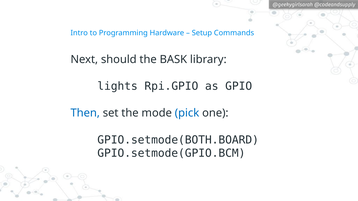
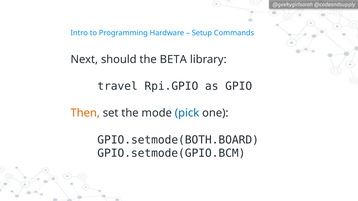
BASK: BASK -> BETA
lights: lights -> travel
Then colour: blue -> orange
